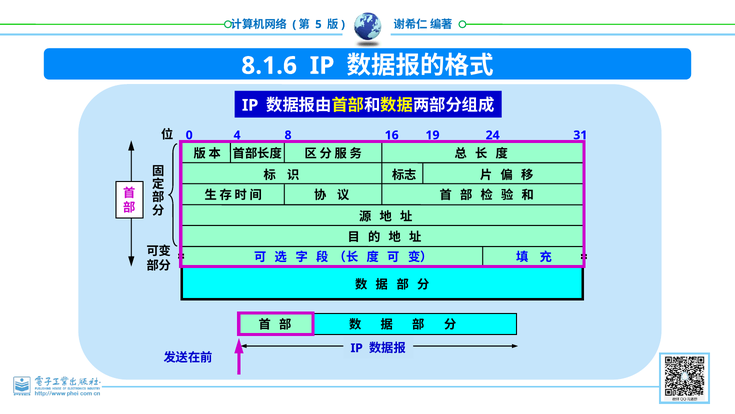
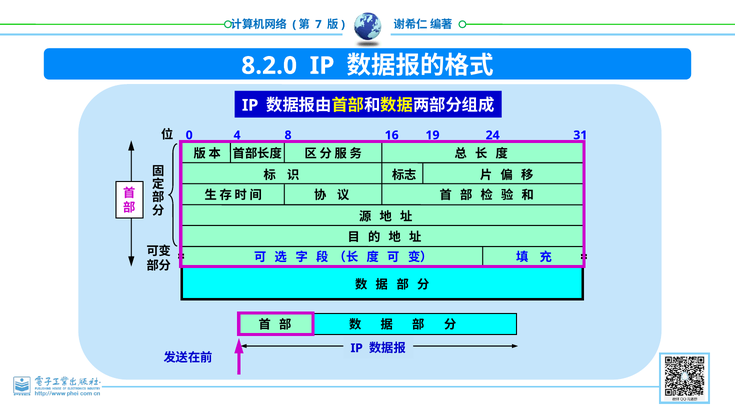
5: 5 -> 7
8.1.6: 8.1.6 -> 8.2.0
